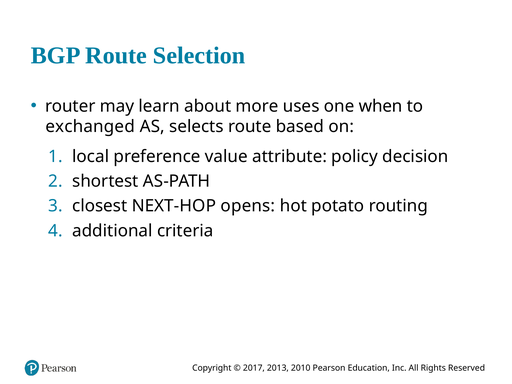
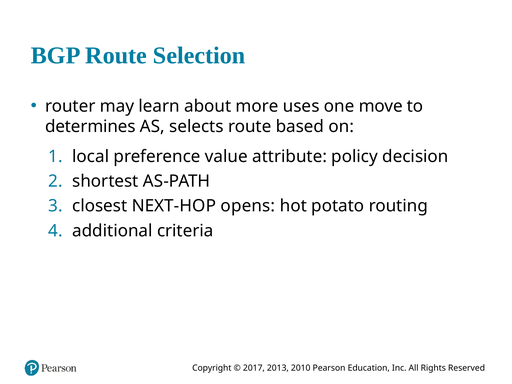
when: when -> move
exchanged: exchanged -> determines
